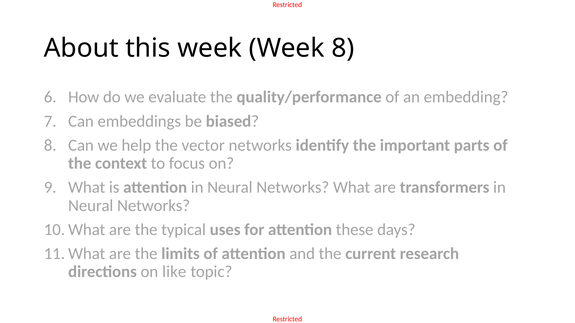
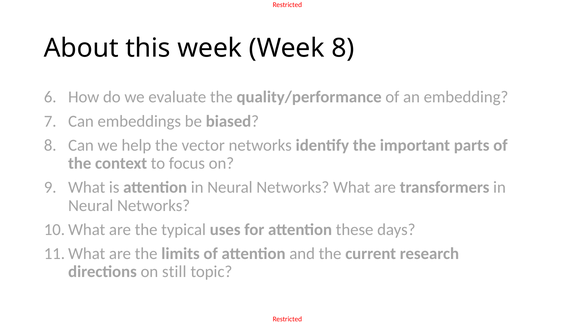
like: like -> still
